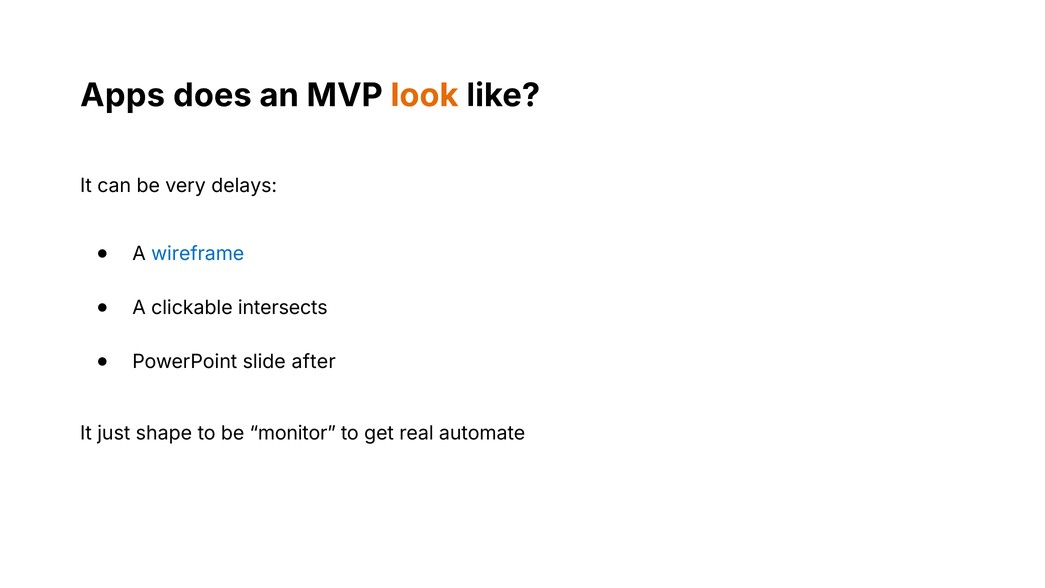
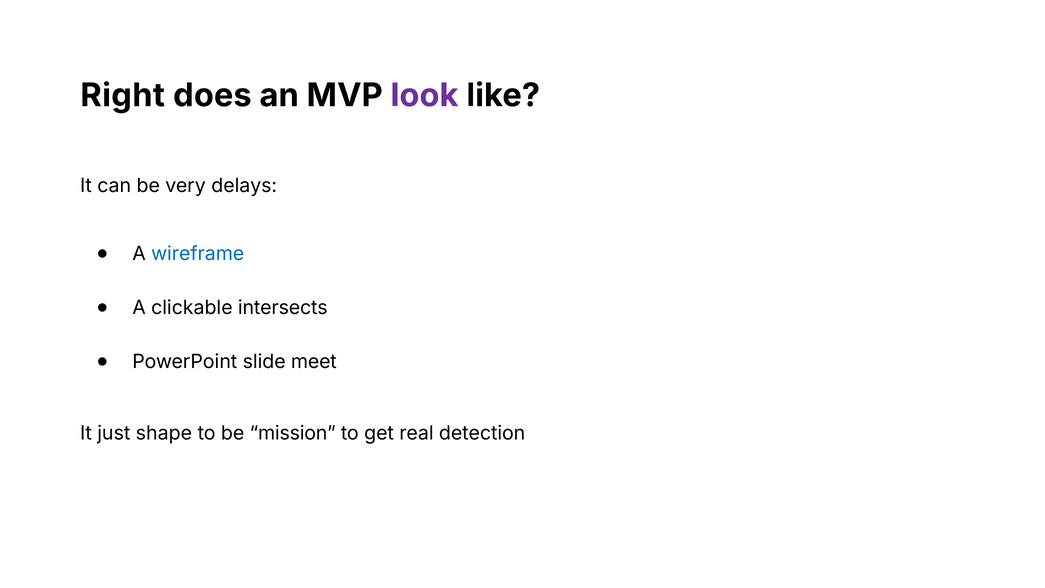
Apps: Apps -> Right
look colour: orange -> purple
after: after -> meet
monitor: monitor -> mission
automate: automate -> detection
